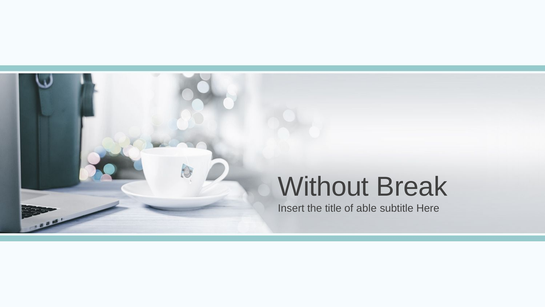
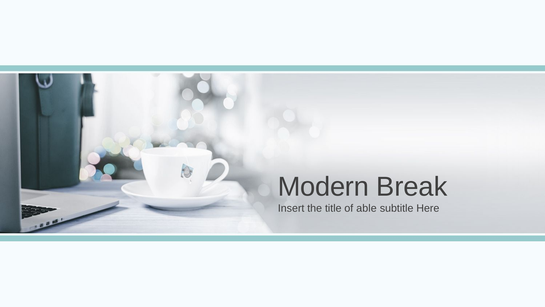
Without: Without -> Modern
